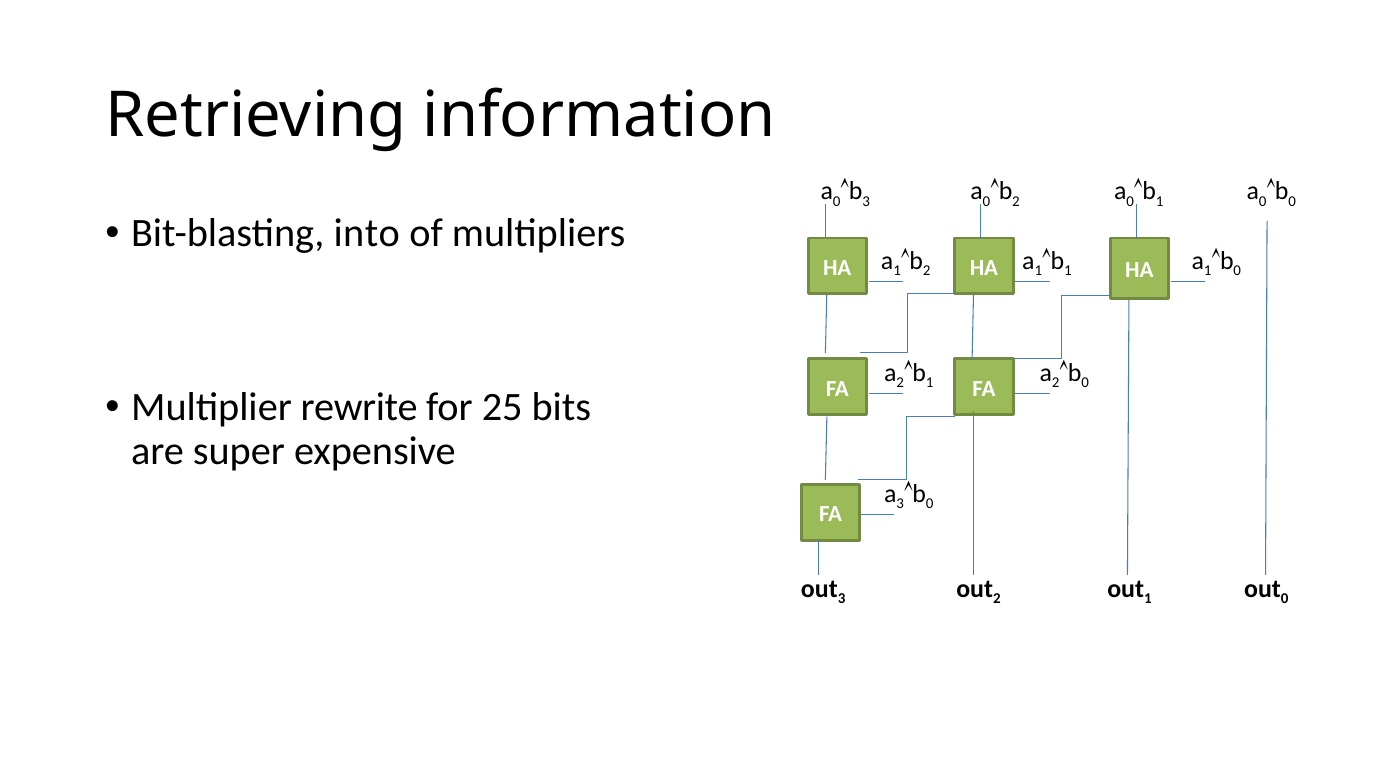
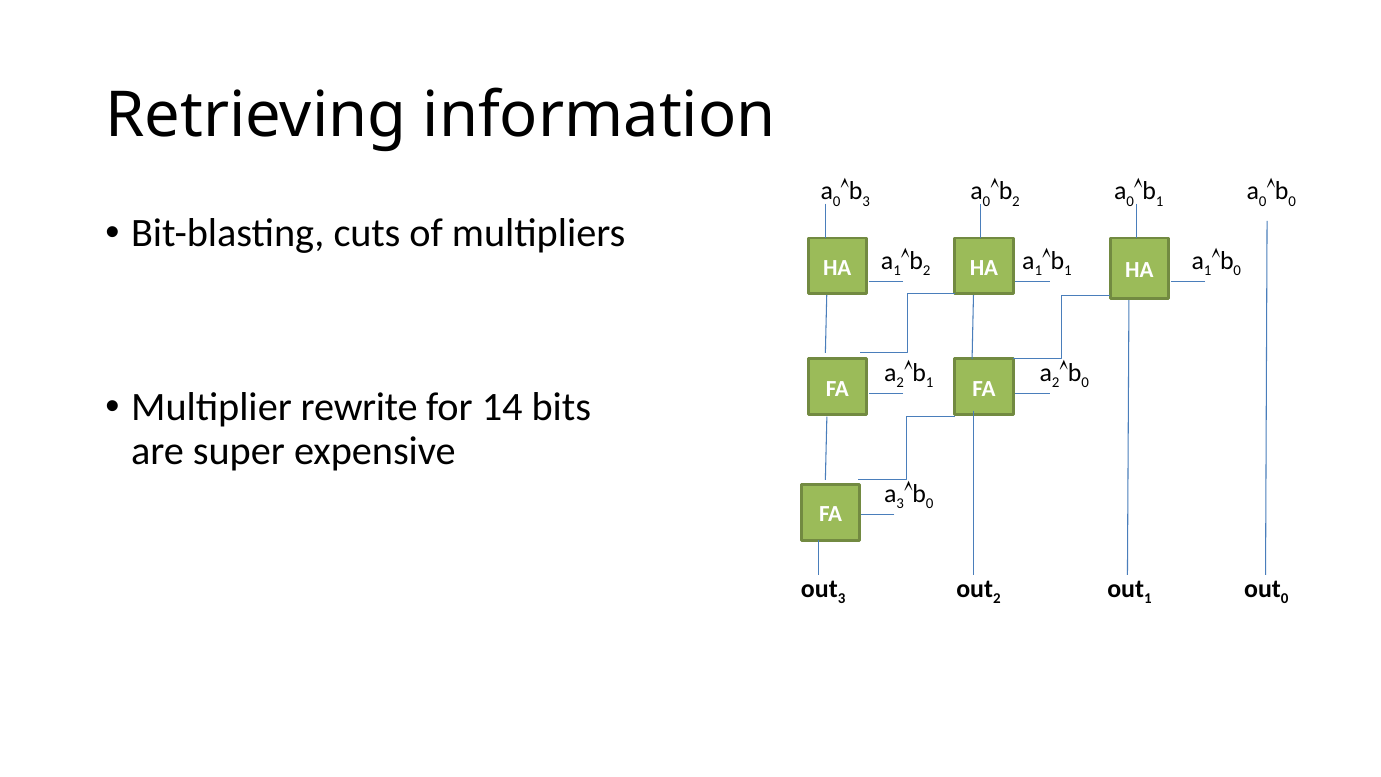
into: into -> cuts
25: 25 -> 14
